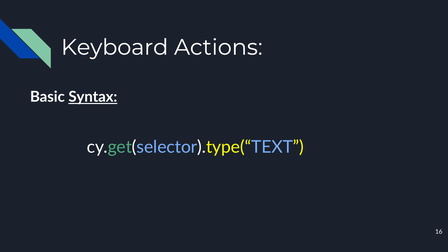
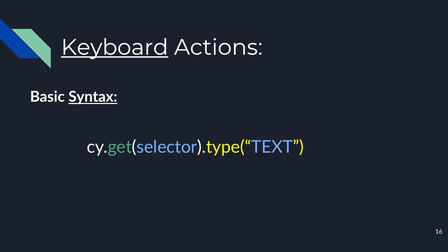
Keyboard underline: none -> present
